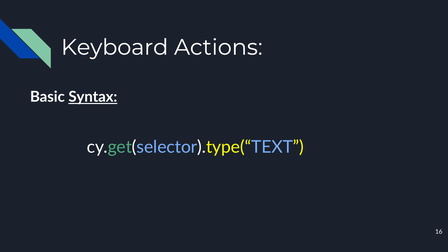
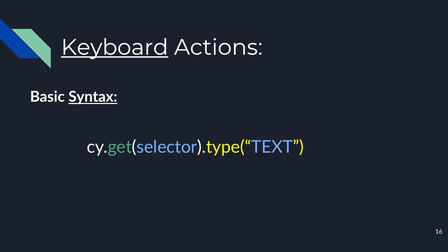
Keyboard underline: none -> present
